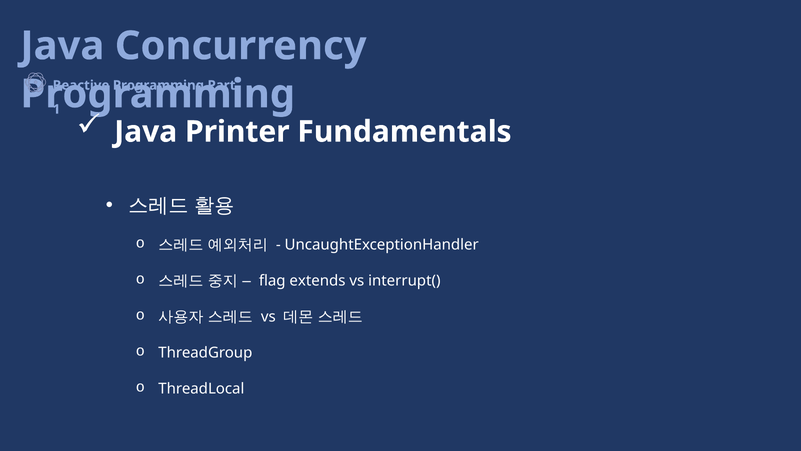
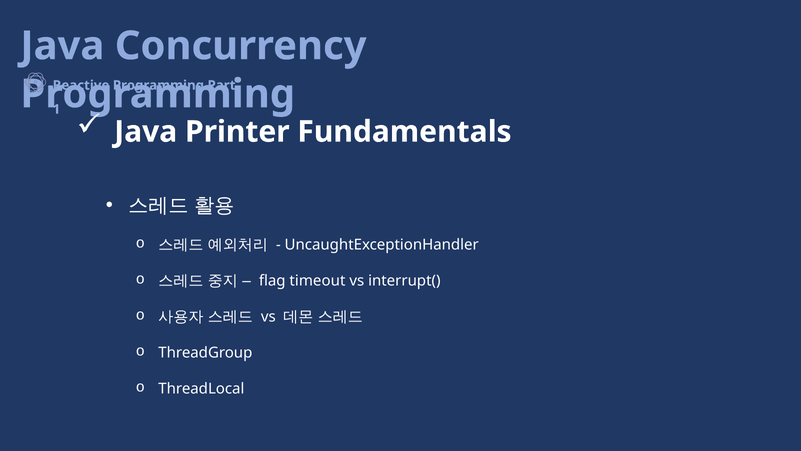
extends: extends -> timeout
